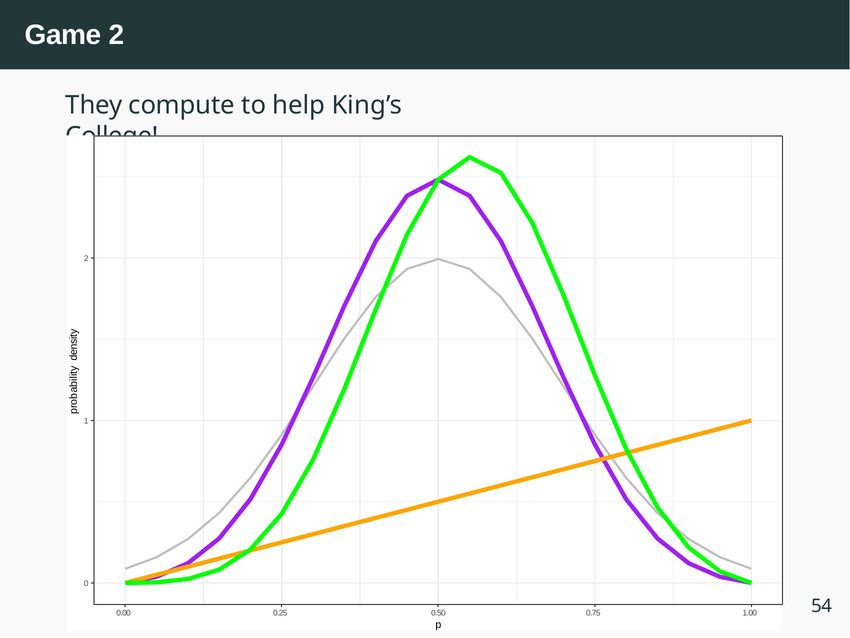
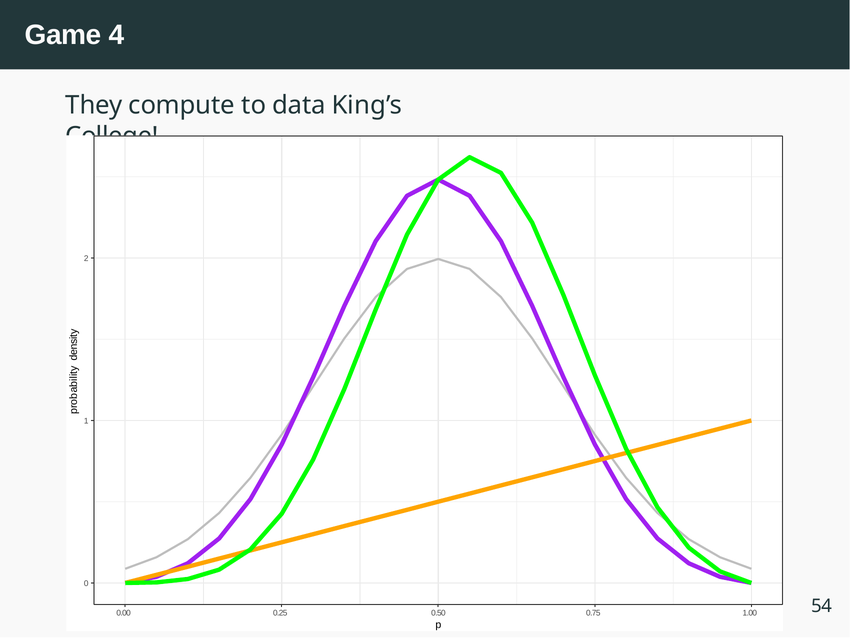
Game 2: 2 -> 4
help: help -> data
